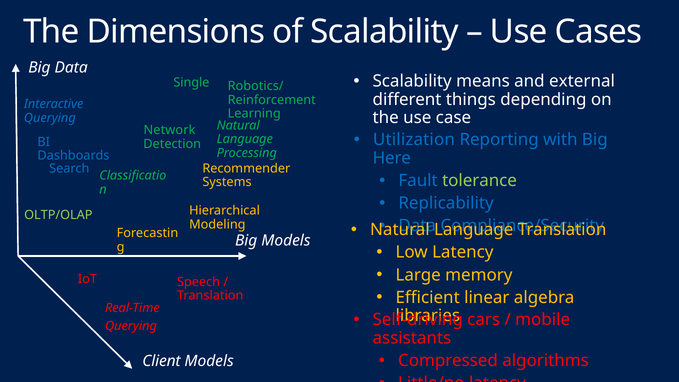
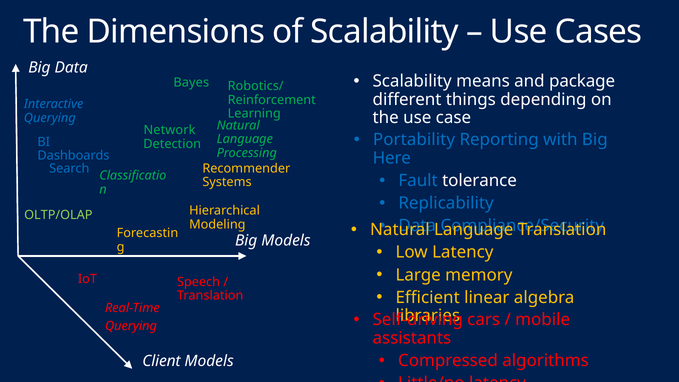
external: external -> package
Single: Single -> Bayes
Utilization: Utilization -> Portability
tolerance colour: light green -> white
